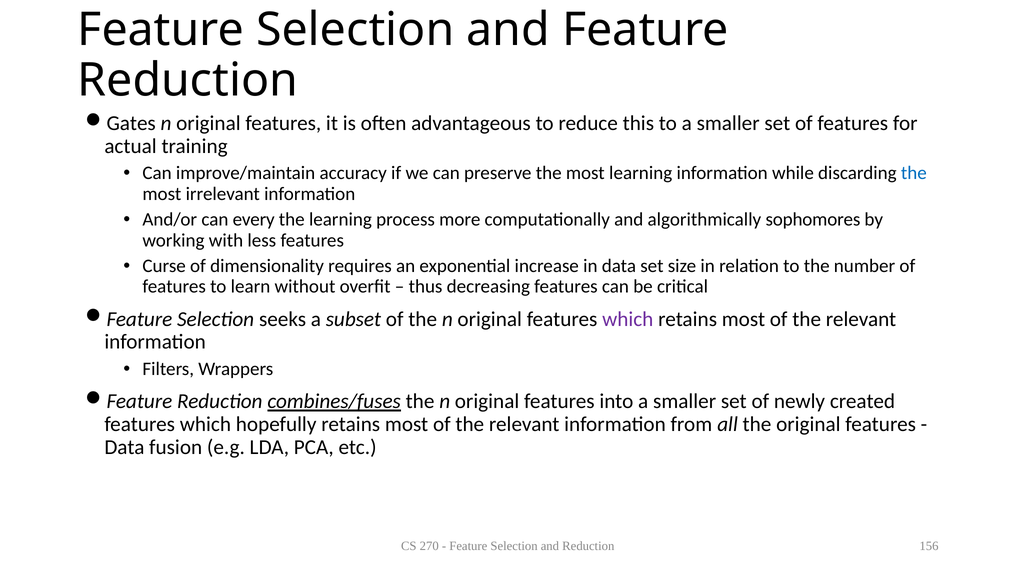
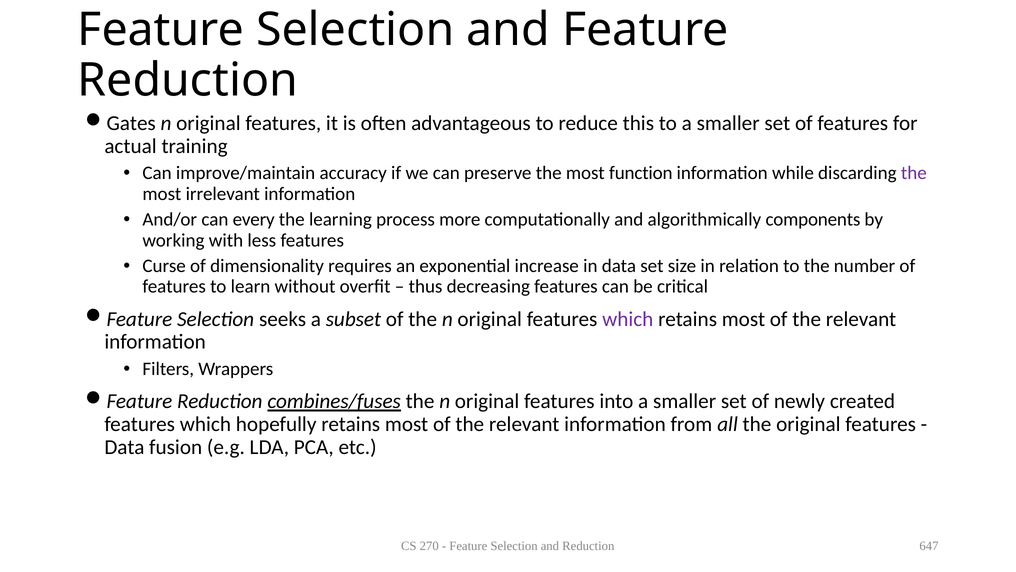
most learning: learning -> function
the at (914, 173) colour: blue -> purple
sophomores: sophomores -> components
156: 156 -> 647
